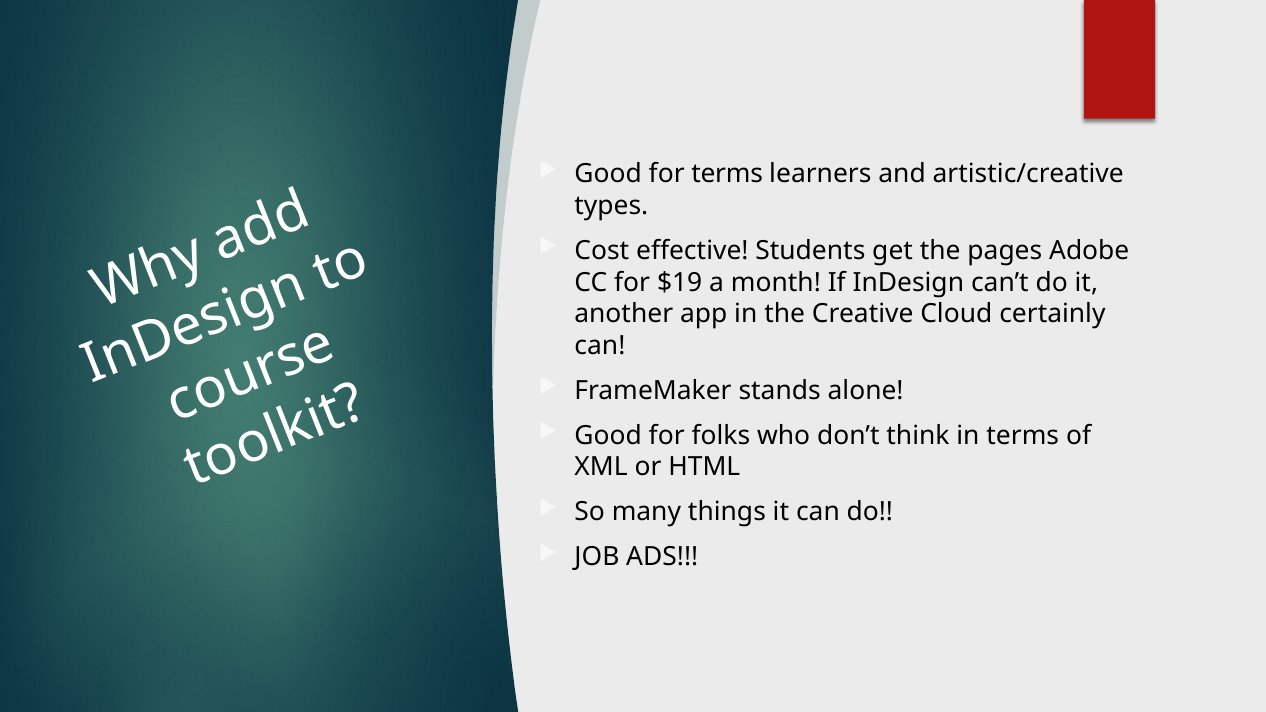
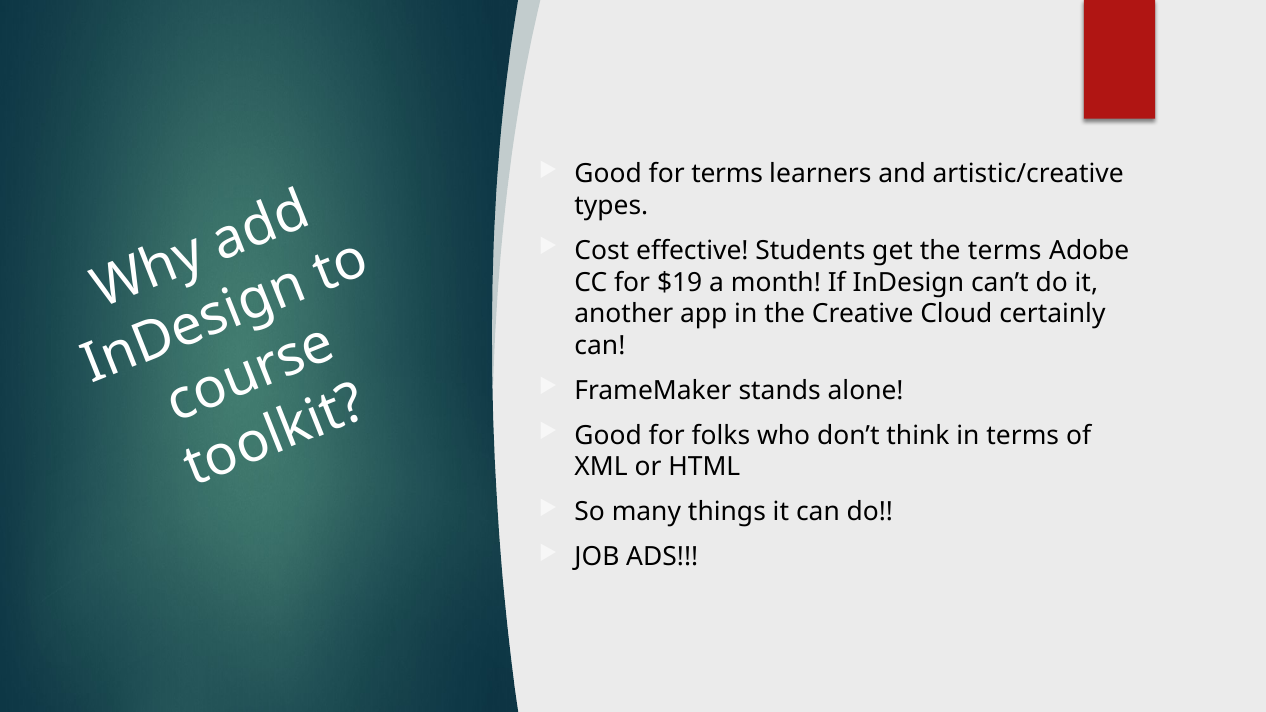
the pages: pages -> terms
